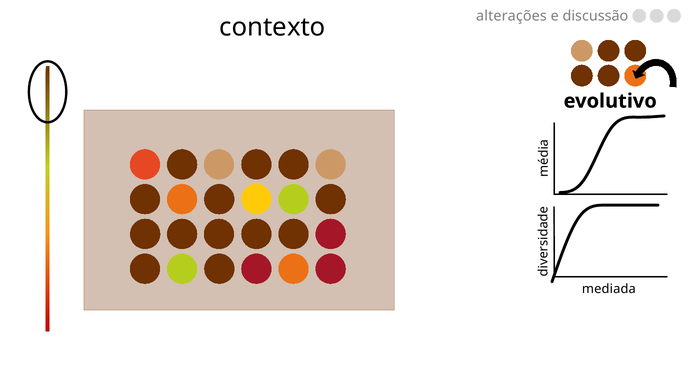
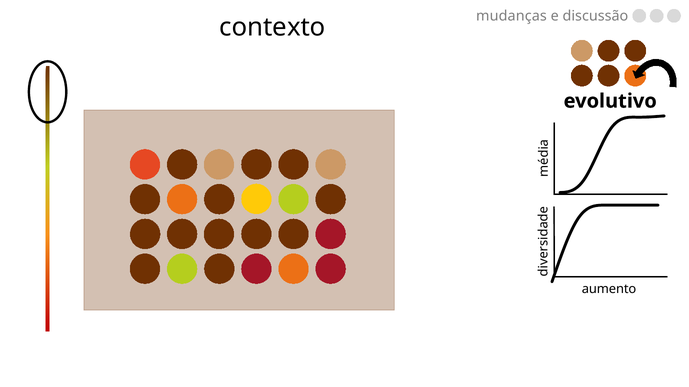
alterações: alterações -> mudanças
mediada: mediada -> aumento
